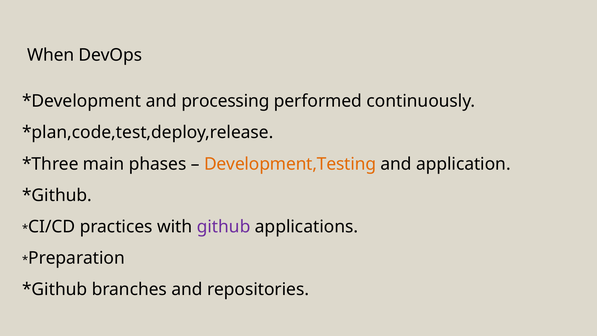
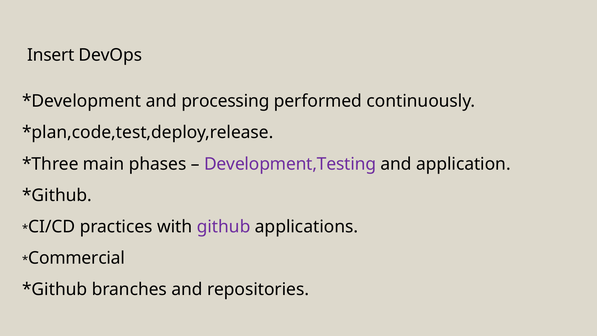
When: When -> Insert
Development,Testing colour: orange -> purple
Preparation: Preparation -> Commercial
